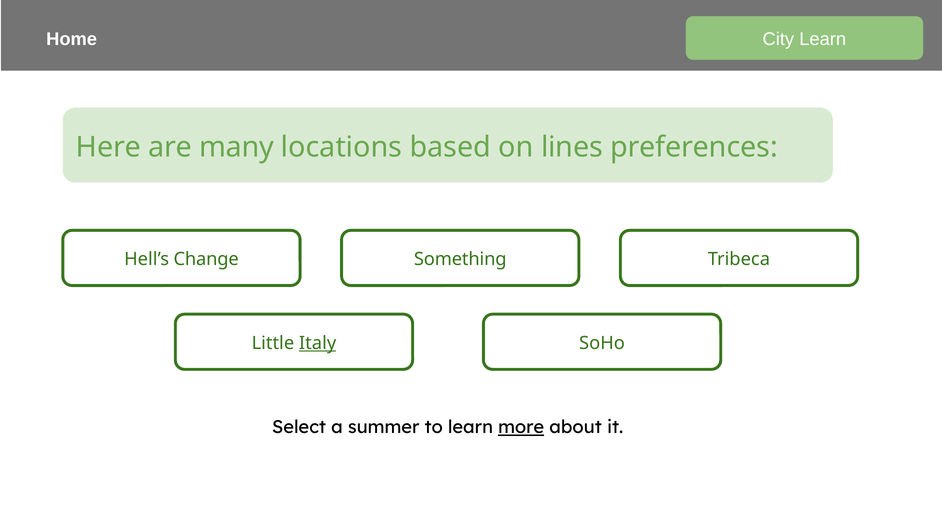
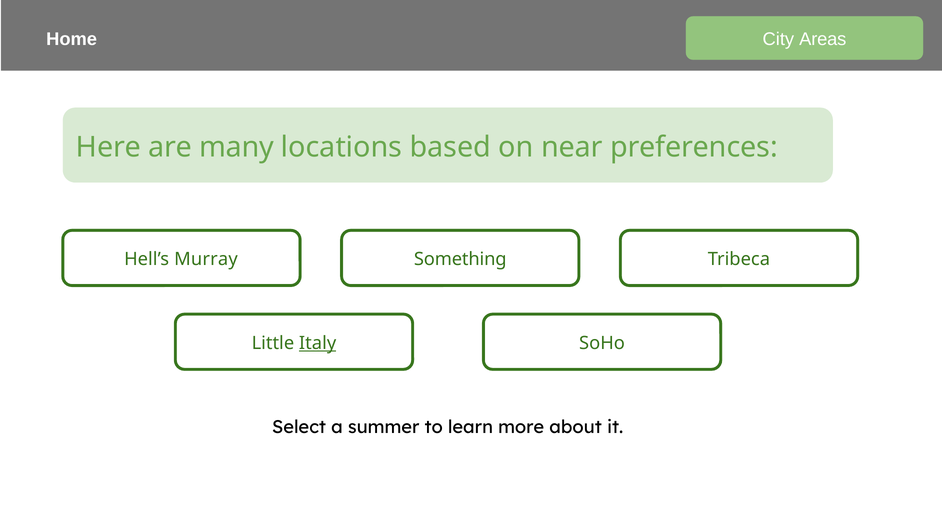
City Learn: Learn -> Areas
lines: lines -> near
Change: Change -> Murray
more underline: present -> none
